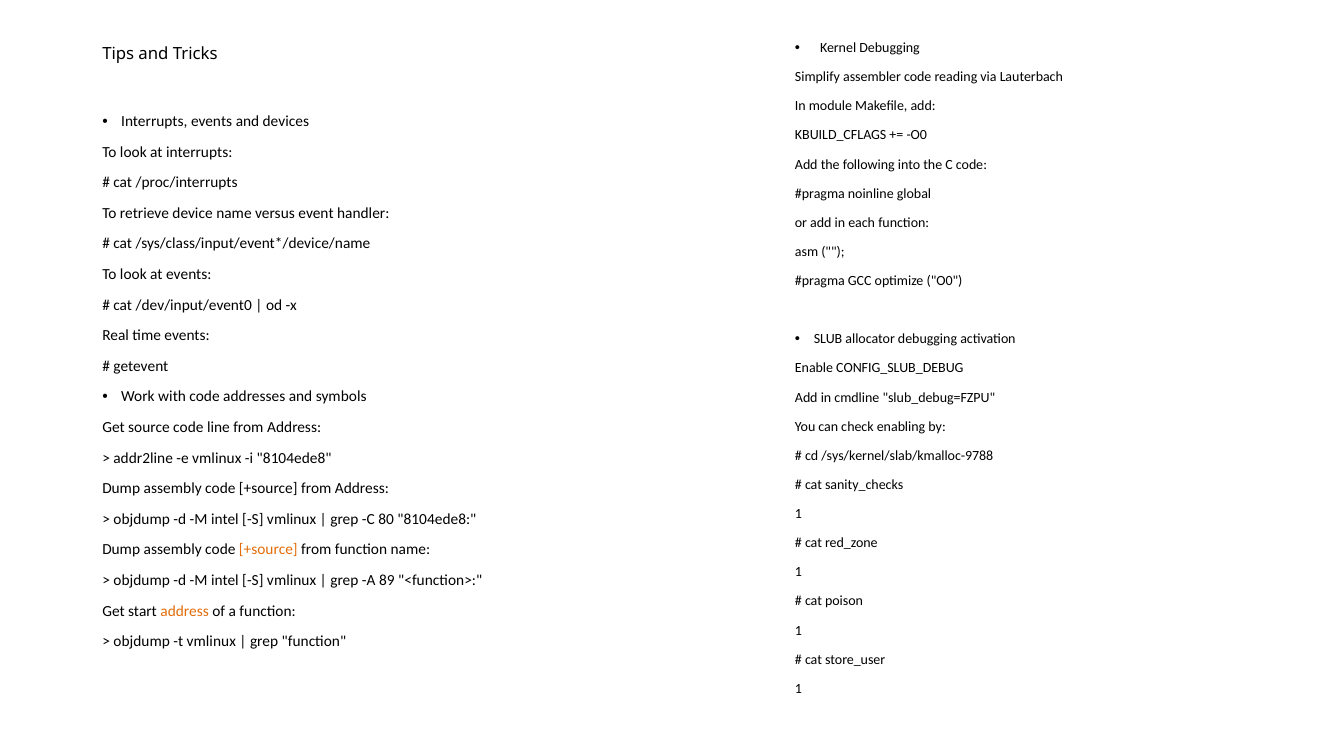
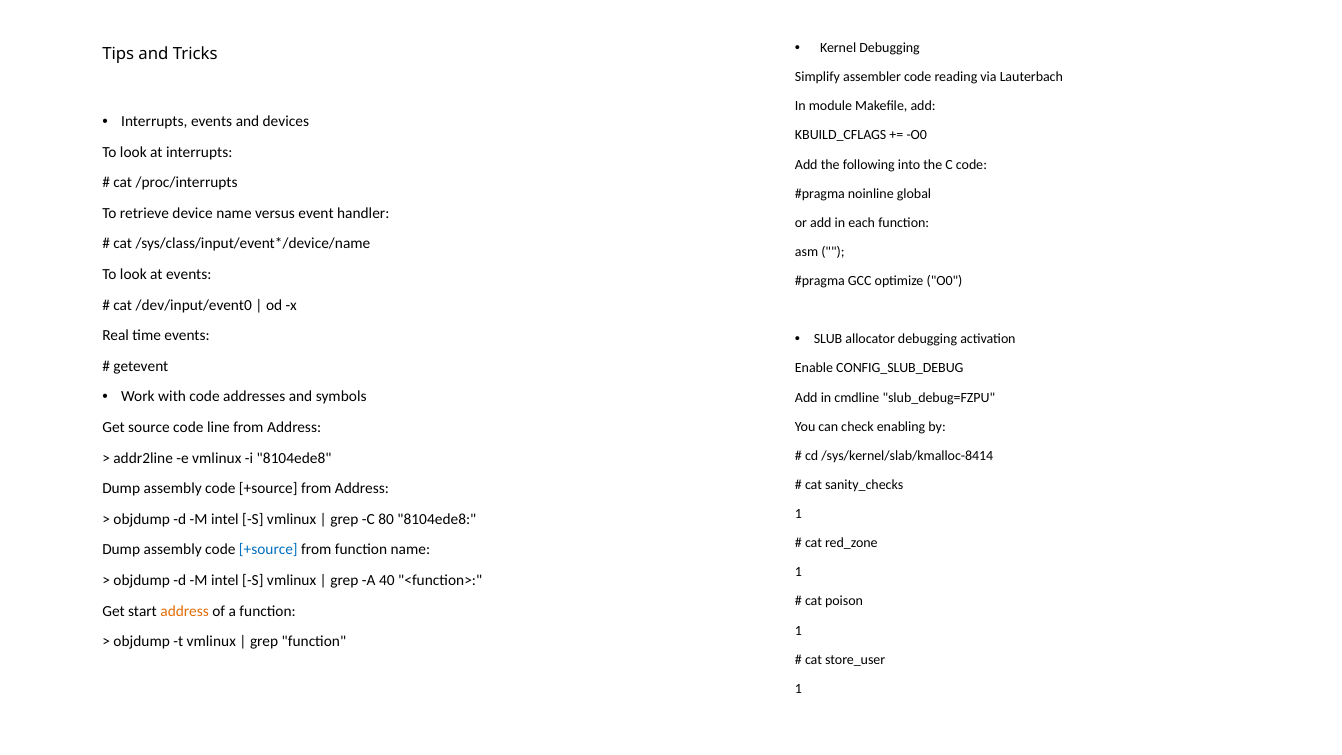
/sys/kernel/slab/kmalloc-9788: /sys/kernel/slab/kmalloc-9788 -> /sys/kernel/slab/kmalloc-8414
+source at (268, 550) colour: orange -> blue
89: 89 -> 40
